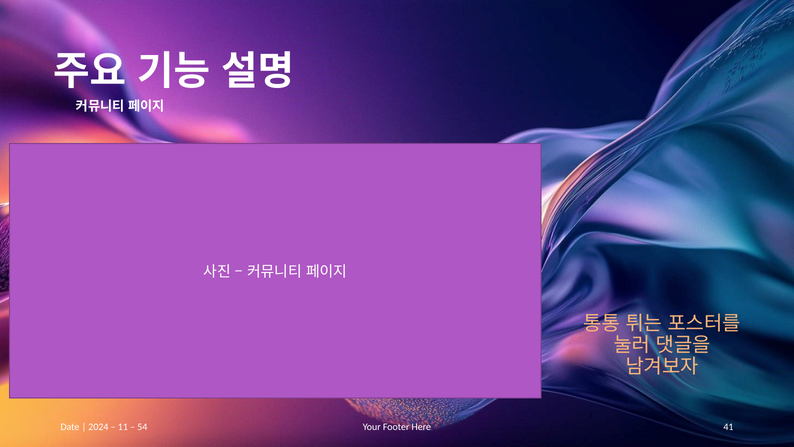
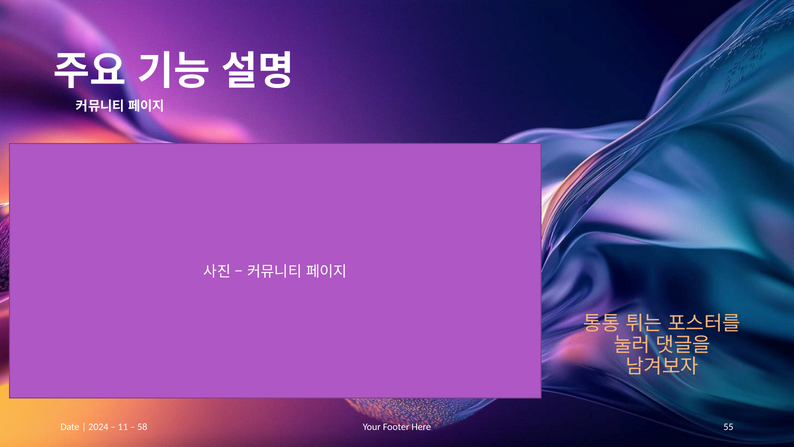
54: 54 -> 58
41: 41 -> 55
